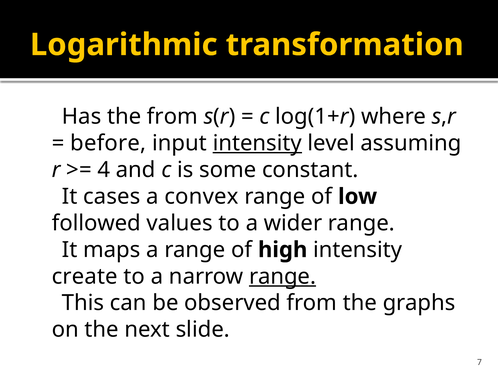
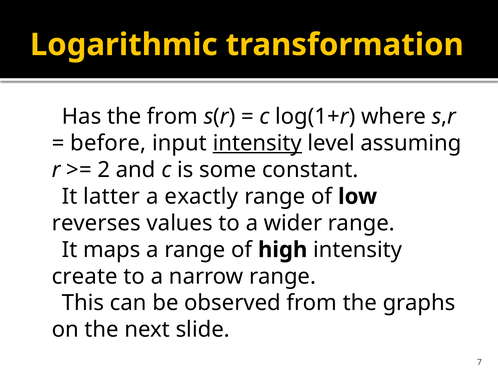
4: 4 -> 2
cases: cases -> latter
convex: convex -> exactly
followed: followed -> reverses
range at (283, 276) underline: present -> none
